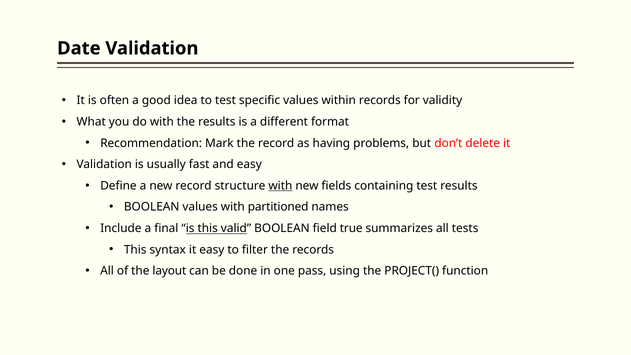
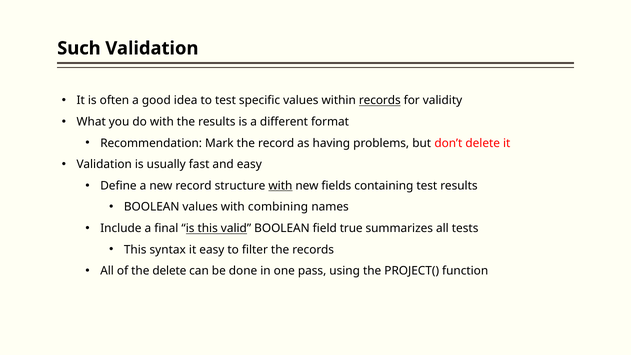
Date: Date -> Such
records at (380, 101) underline: none -> present
partitioned: partitioned -> combining
the layout: layout -> delete
